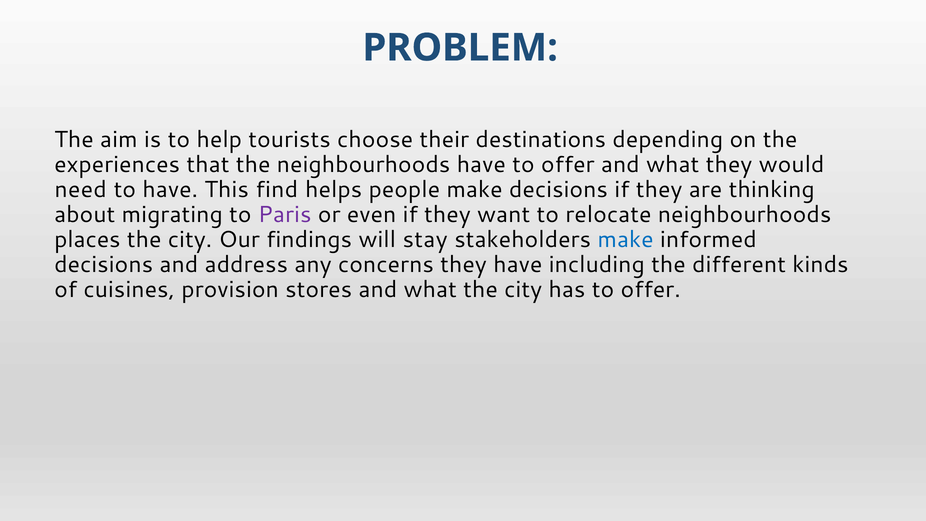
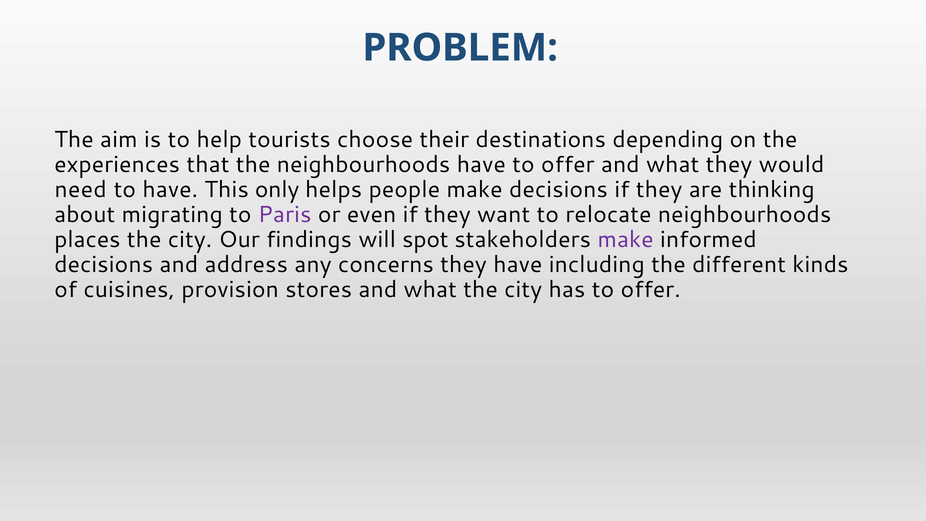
find: find -> only
stay: stay -> spot
make at (626, 240) colour: blue -> purple
